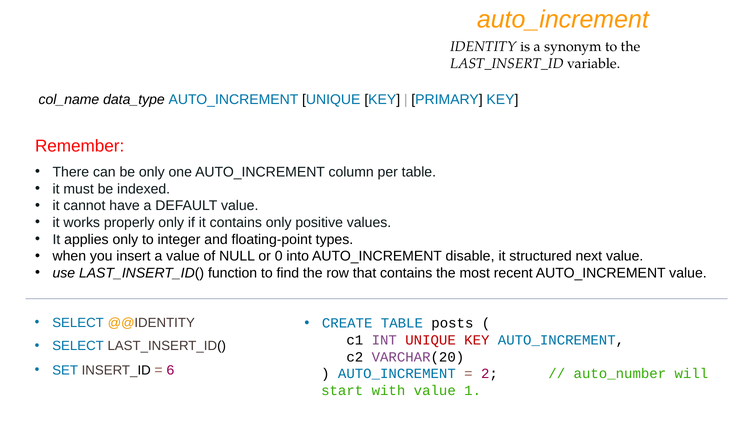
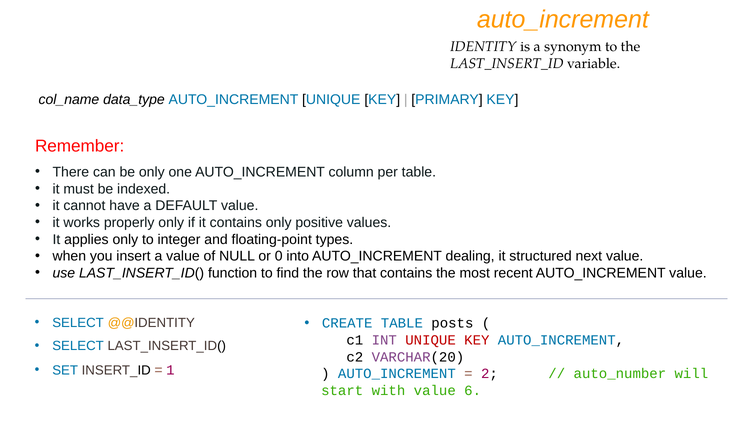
disable: disable -> dealing
6: 6 -> 1
1: 1 -> 6
